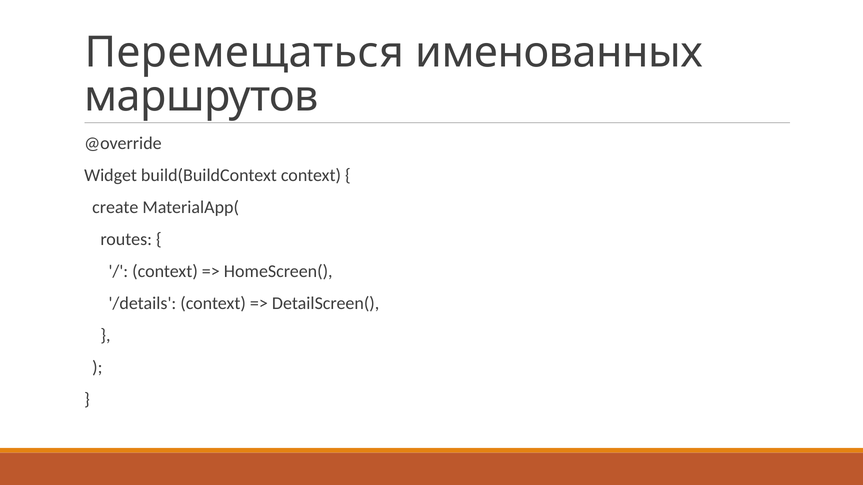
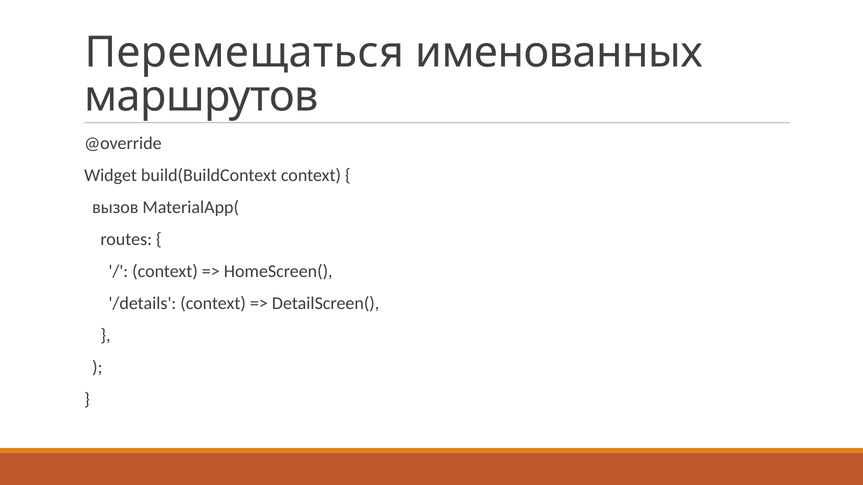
create: create -> вызов
